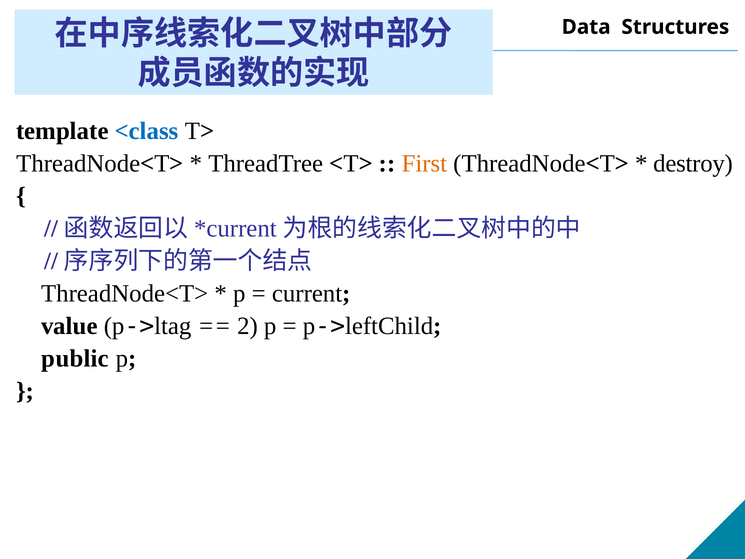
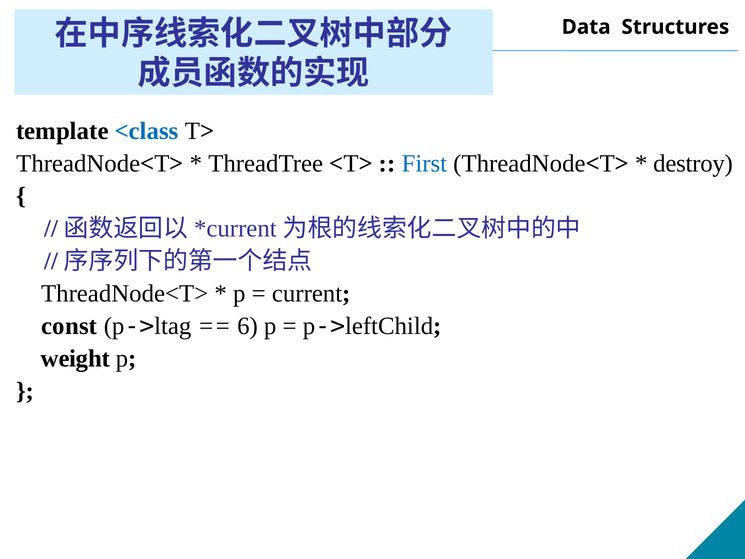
First colour: orange -> blue
value: value -> const
2: 2 -> 6
public: public -> weight
